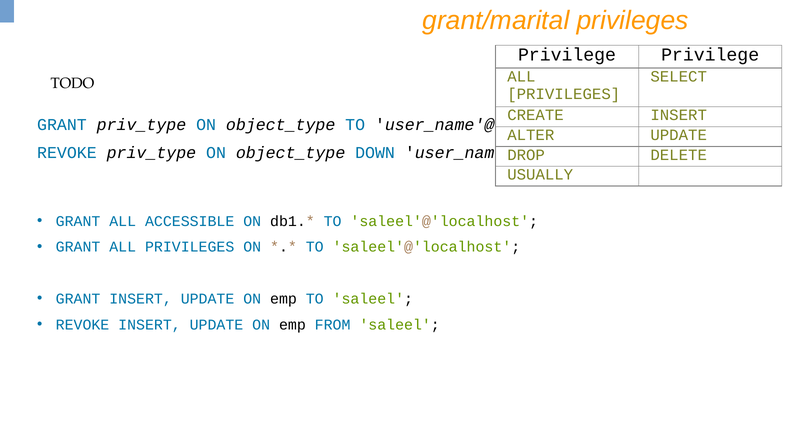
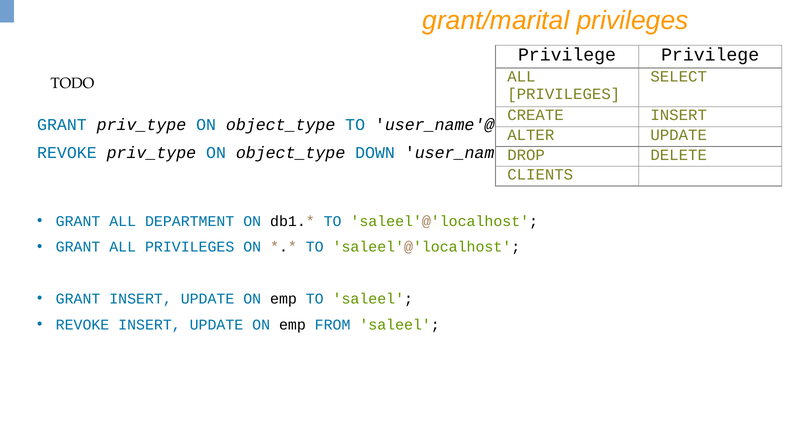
USUALLY: USUALLY -> CLIENTS
ACCESSIBLE: ACCESSIBLE -> DEPARTMENT
